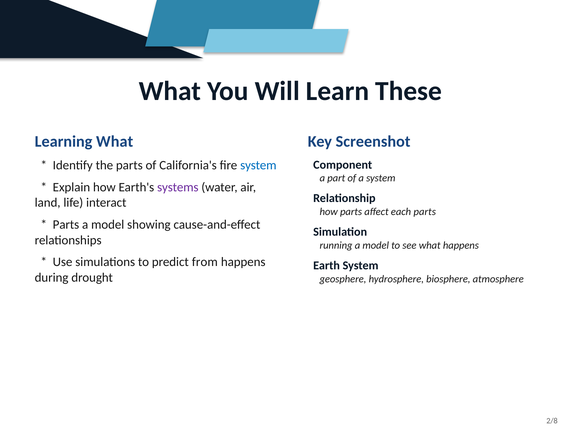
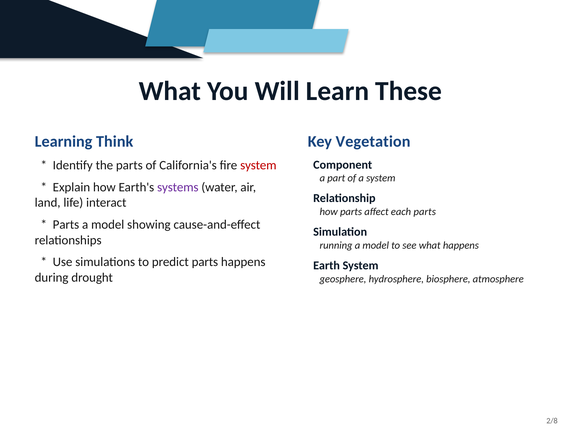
Learning What: What -> Think
Screenshot: Screenshot -> Vegetation
system at (258, 165) colour: blue -> red
predict from: from -> parts
